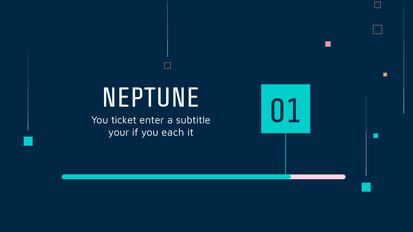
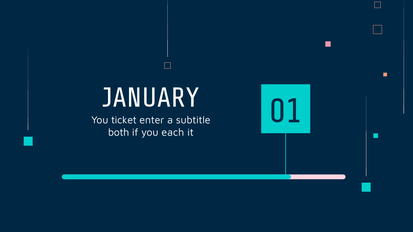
NEPTUNE: NEPTUNE -> JANUARY
your: your -> both
